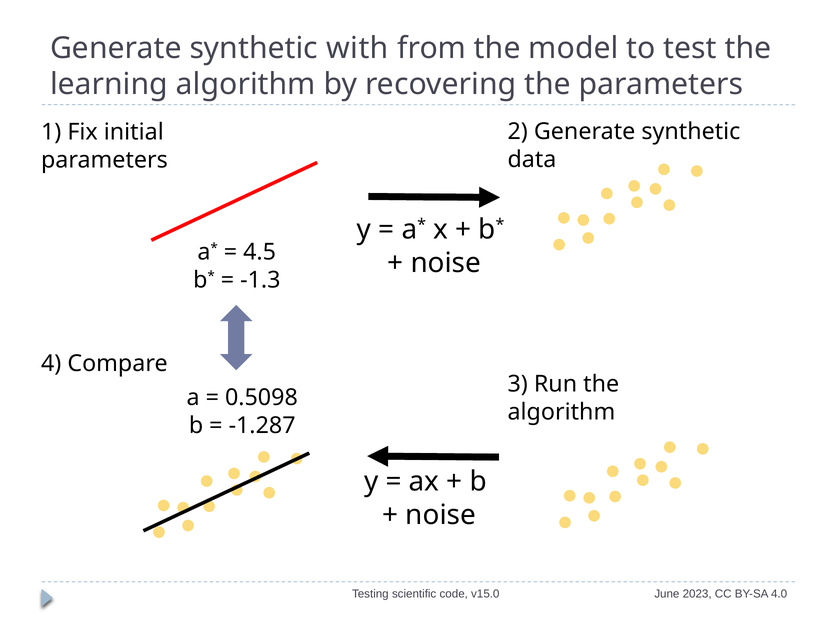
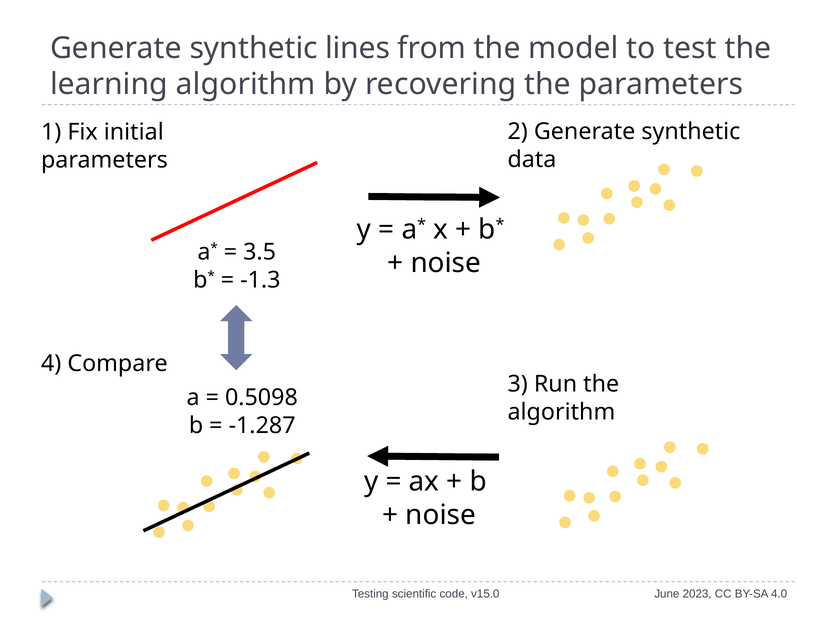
with: with -> lines
4.5: 4.5 -> 3.5
